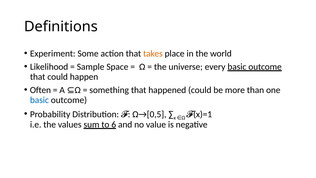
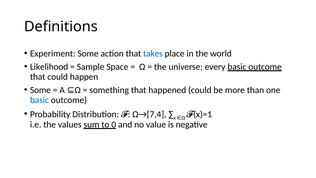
takes colour: orange -> blue
Often at (40, 90): Often -> Some
Ω→[0,5: Ω→[0,5 -> Ω→[7,4
6: 6 -> 0
